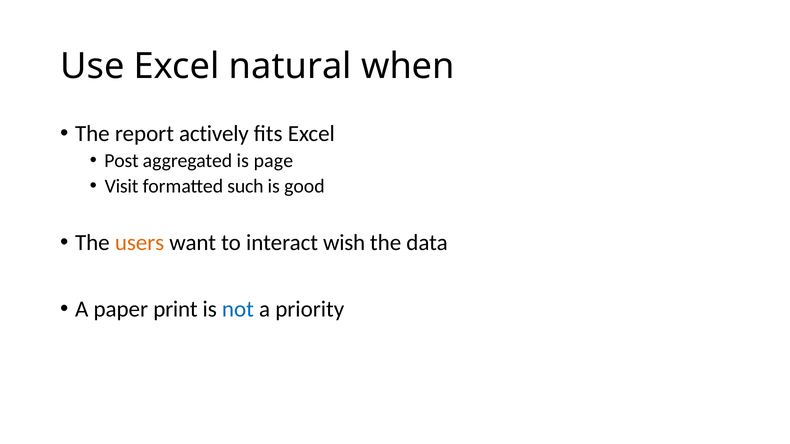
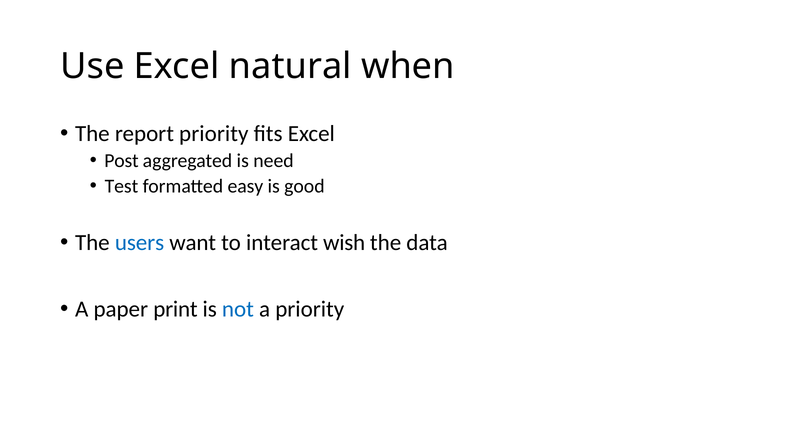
report actively: actively -> priority
page: page -> need
Visit: Visit -> Test
such: such -> easy
users colour: orange -> blue
